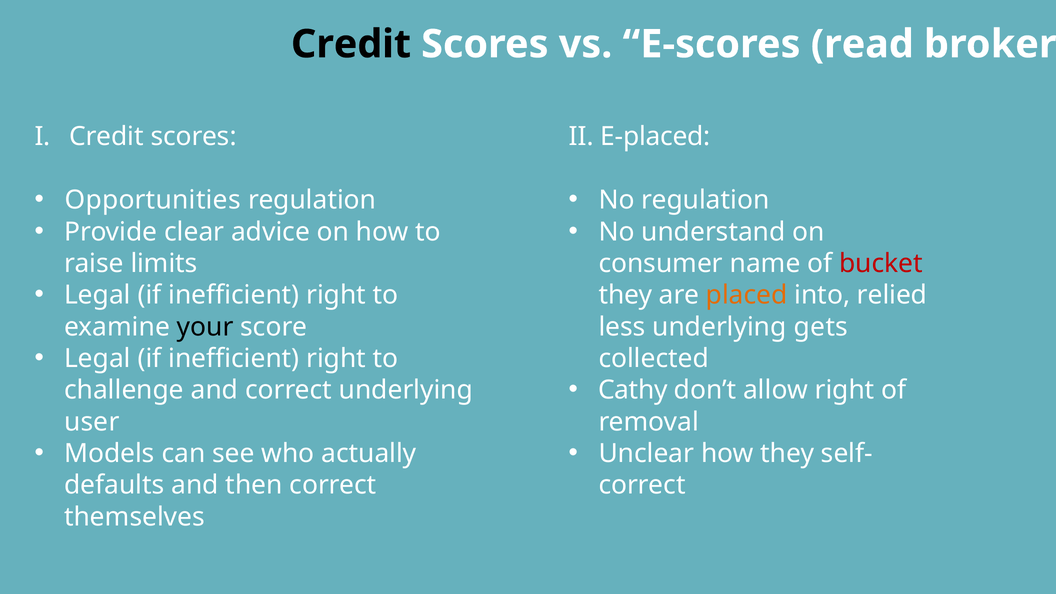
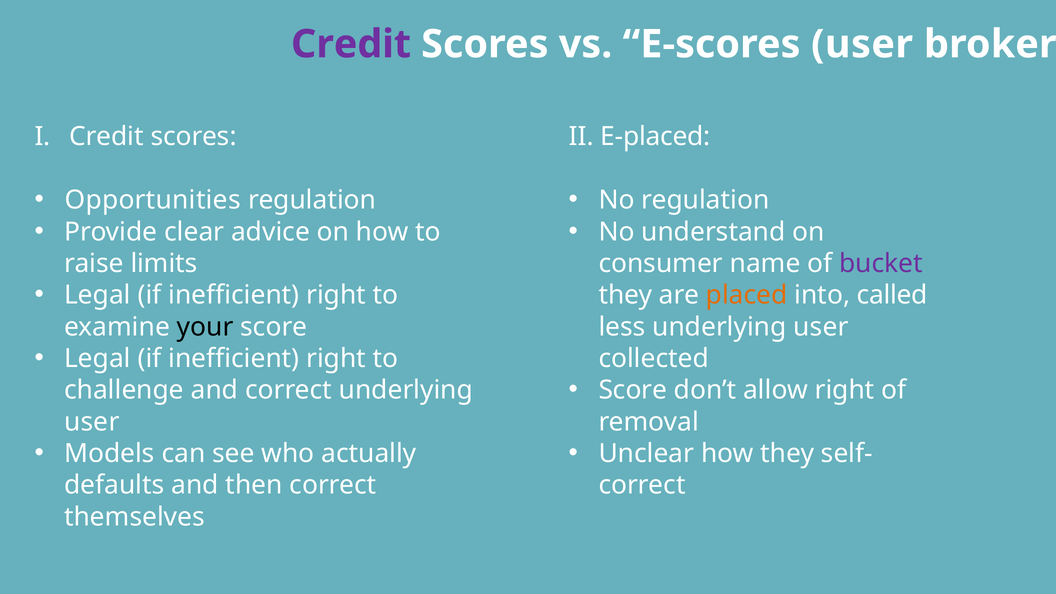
Credit at (351, 44) colour: black -> purple
E-scores read: read -> user
bucket colour: red -> purple
relied: relied -> called
less underlying gets: gets -> user
Cathy at (633, 390): Cathy -> Score
